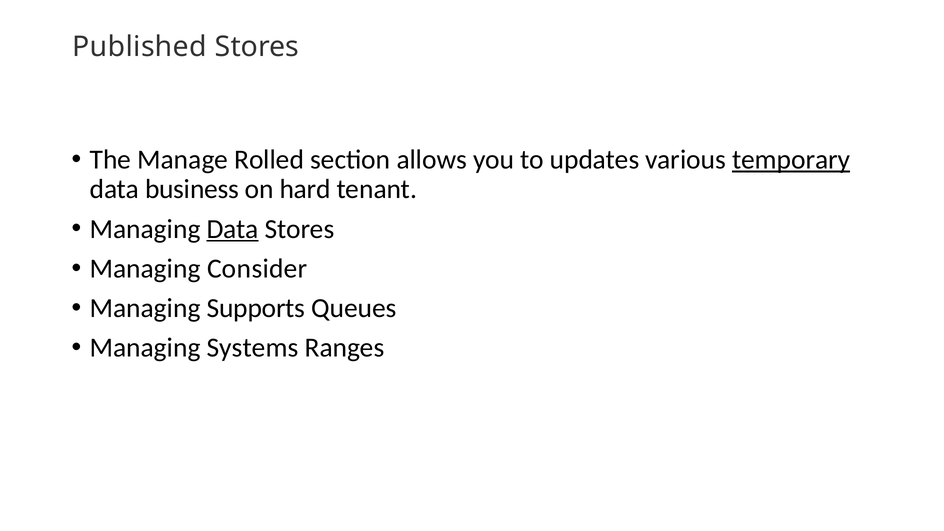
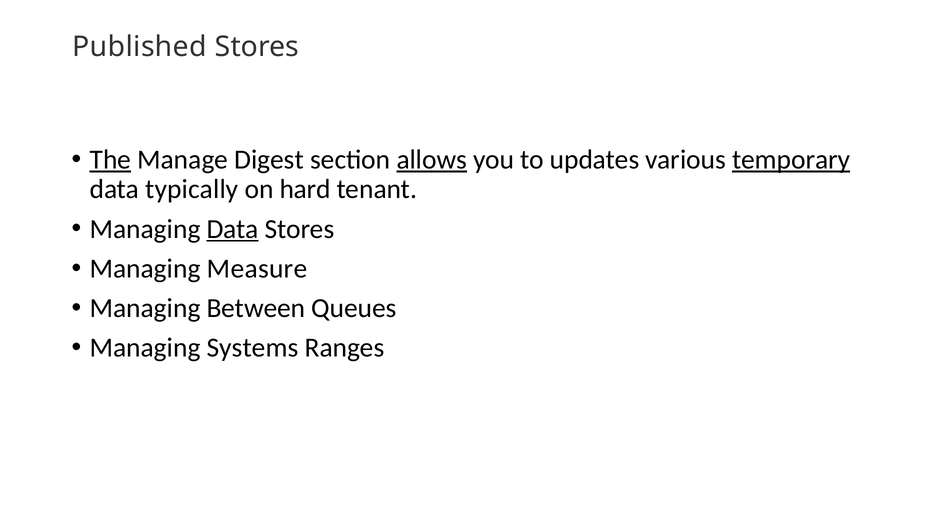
The underline: none -> present
Rolled: Rolled -> Digest
allows underline: none -> present
business: business -> typically
Consider: Consider -> Measure
Supports: Supports -> Between
